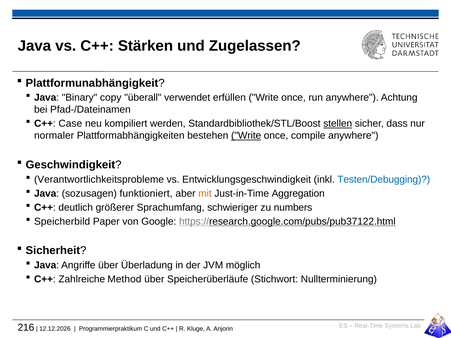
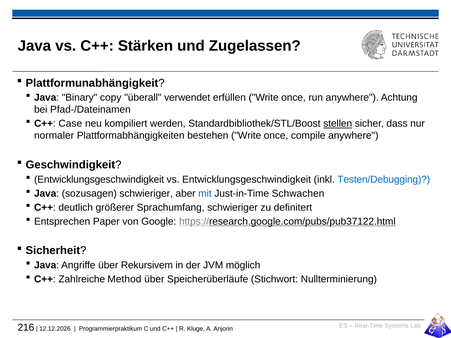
Write at (246, 136) underline: present -> none
Verantwortlichkeitsprobleme at (99, 180): Verantwortlichkeitsprobleme -> Entwicklungsgeschwindigkeit
sozusagen funktioniert: funktioniert -> schwieriger
mit colour: orange -> blue
Aggregation: Aggregation -> Schwachen
numbers: numbers -> definitert
Speicherbild: Speicherbild -> Entsprechen
Überladung: Überladung -> Rekursivem
